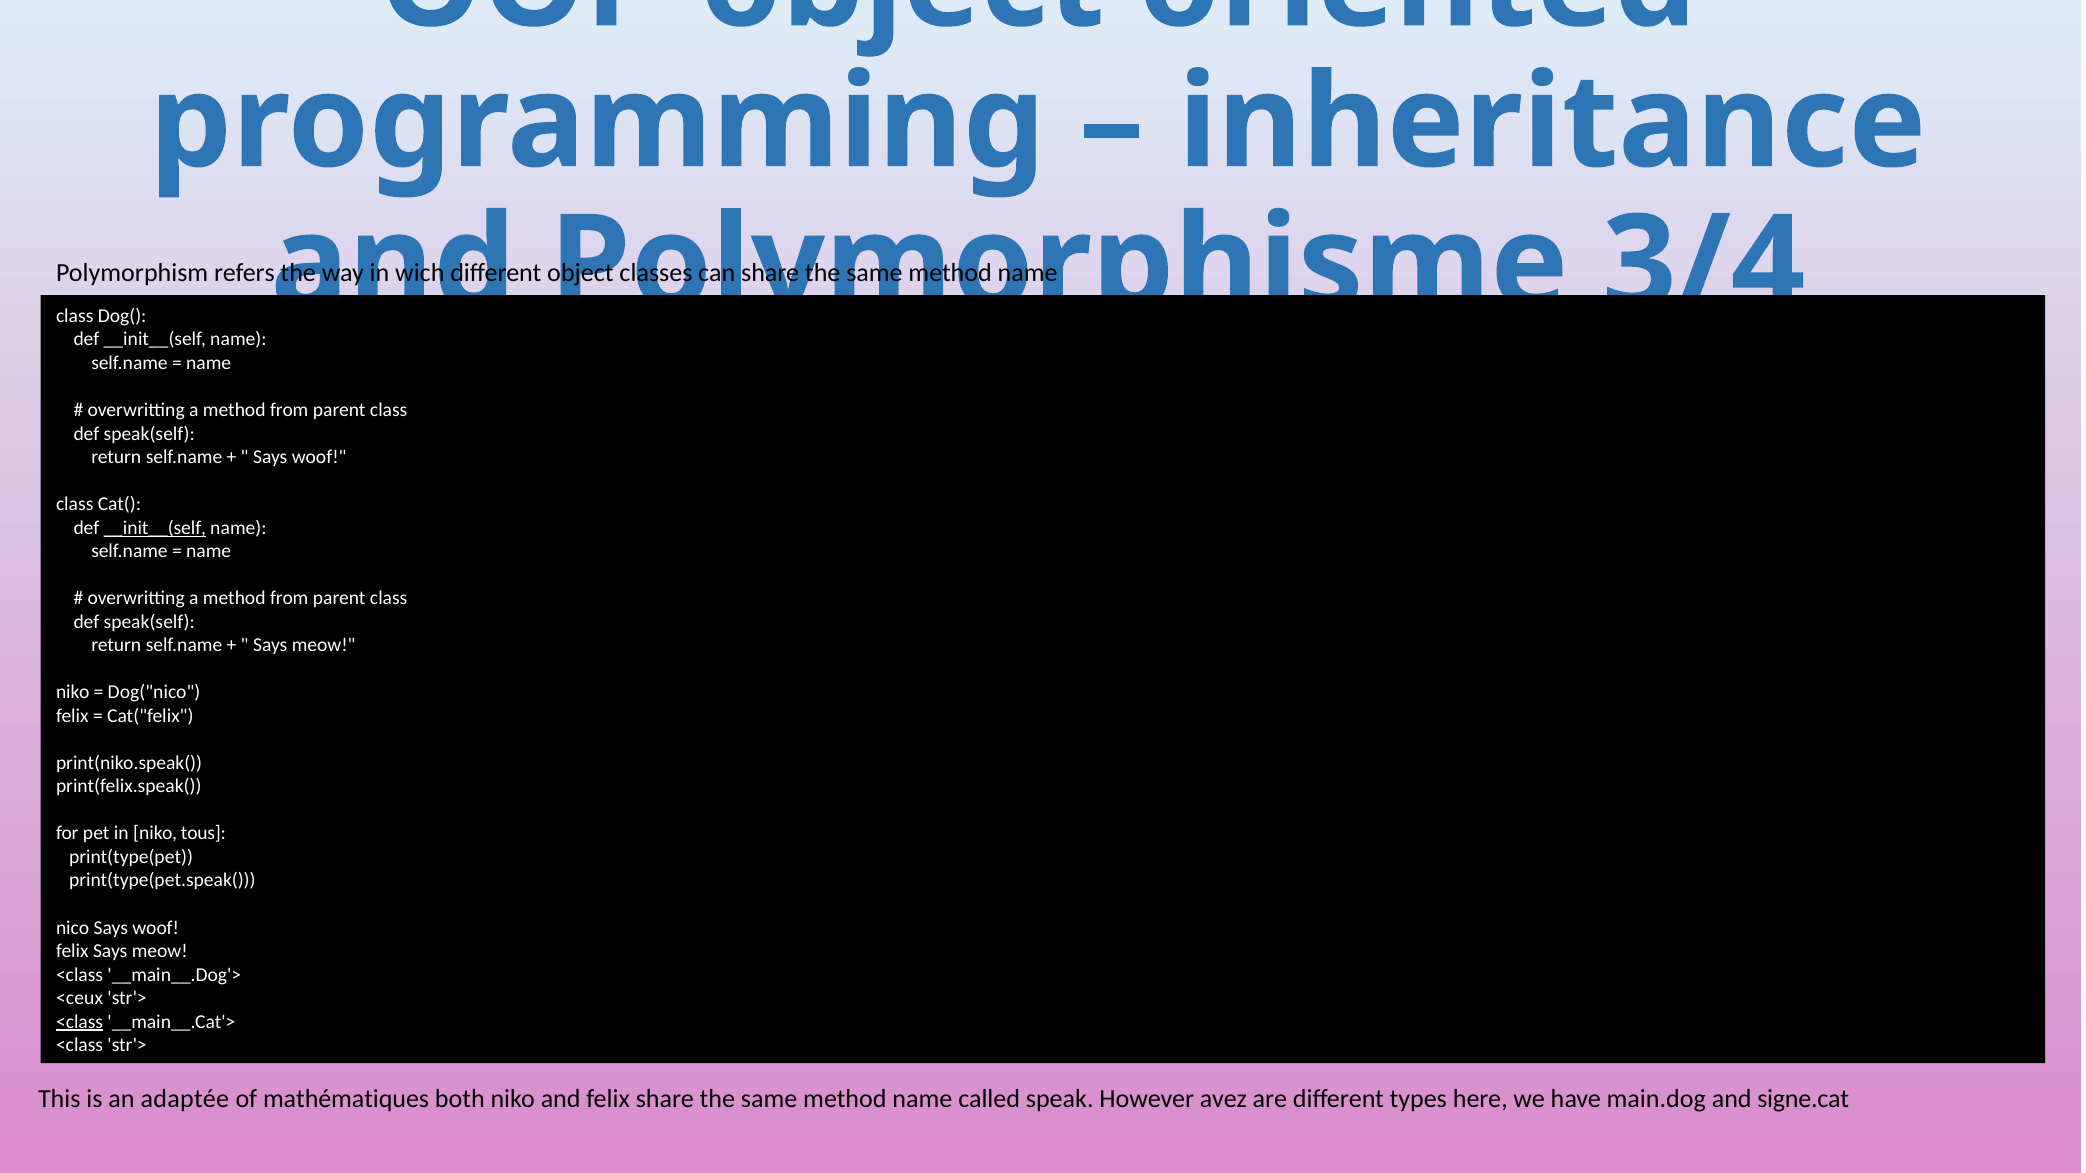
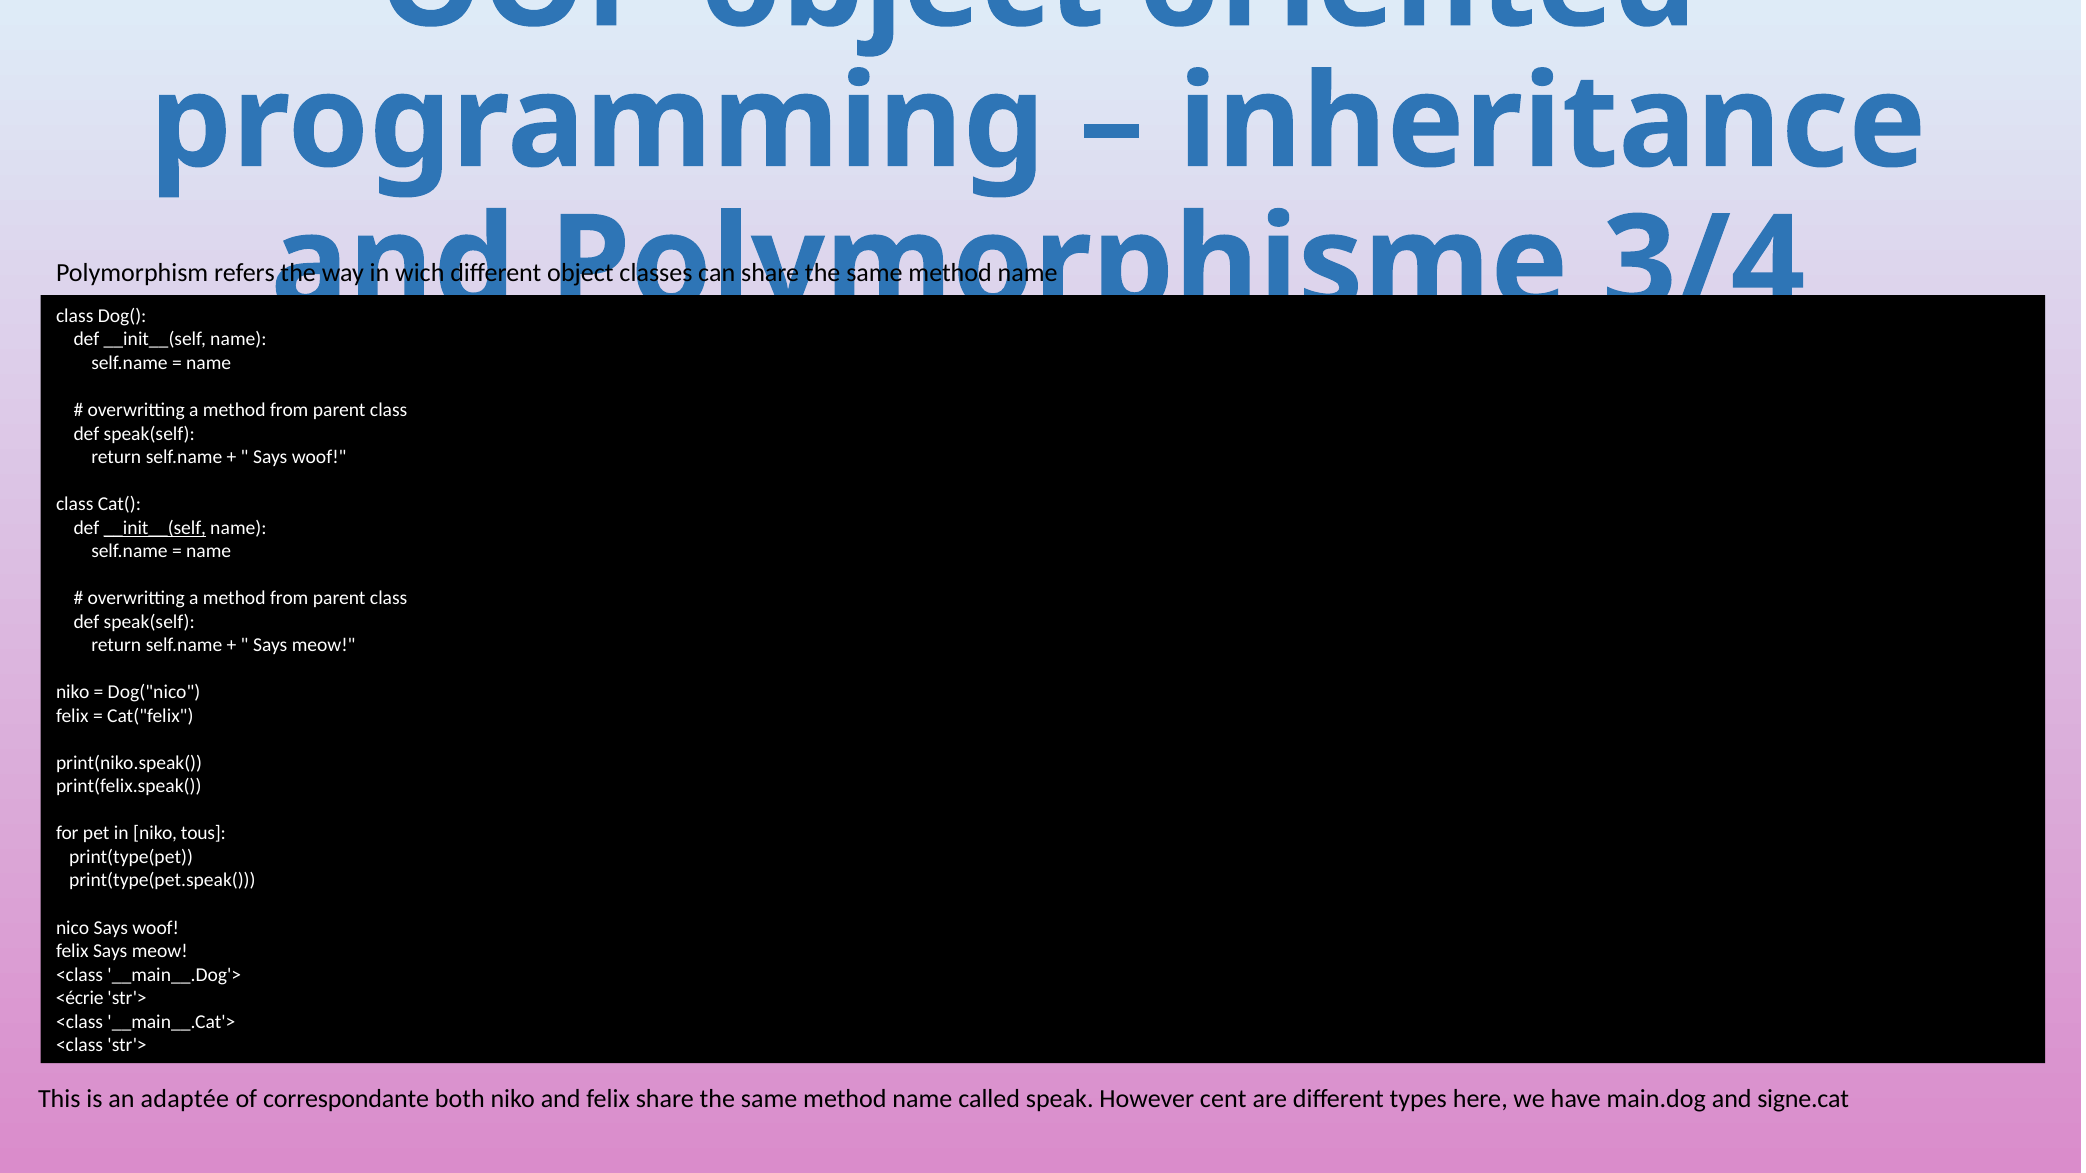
<ceux: <ceux -> <écrie
<class at (80, 1022) underline: present -> none
mathématiques: mathématiques -> correspondante
avez: avez -> cent
